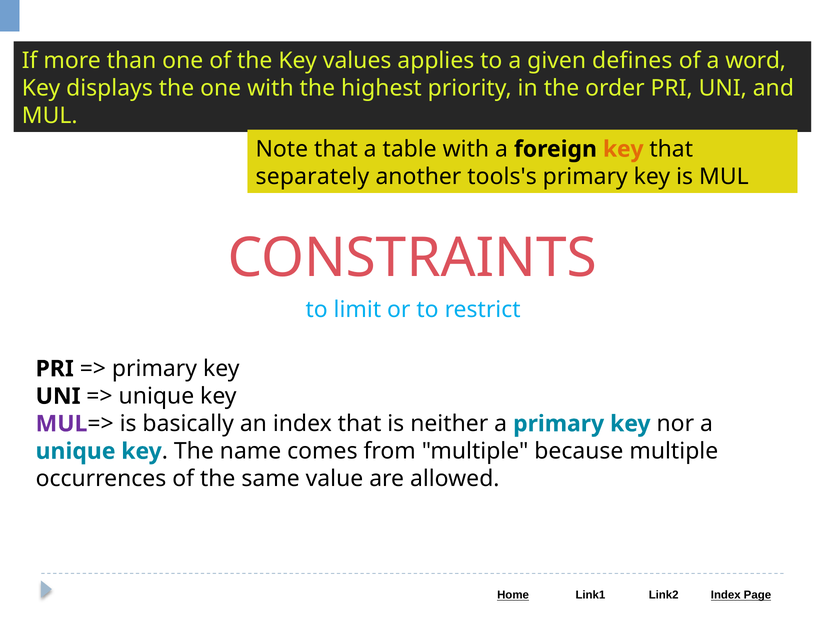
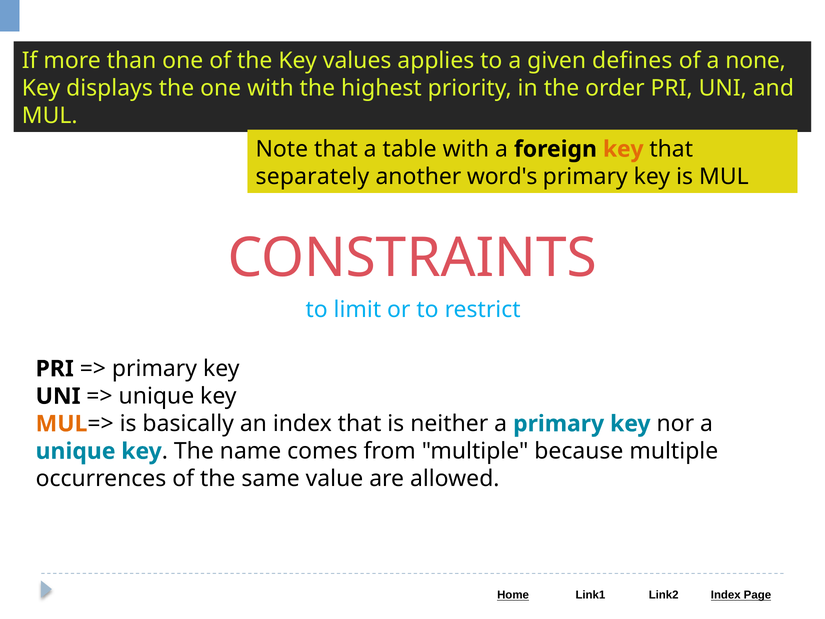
word: word -> none
tools's: tools's -> word's
MUL at (62, 424) colour: purple -> orange
